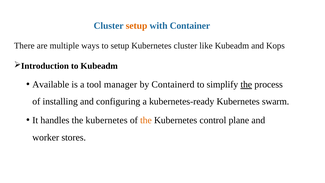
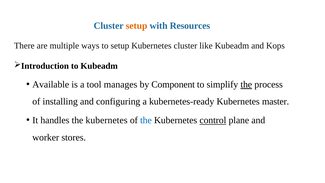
Container: Container -> Resources
manager: manager -> manages
Containerd: Containerd -> Component
swarm: swarm -> master
the at (146, 120) colour: orange -> blue
control underline: none -> present
